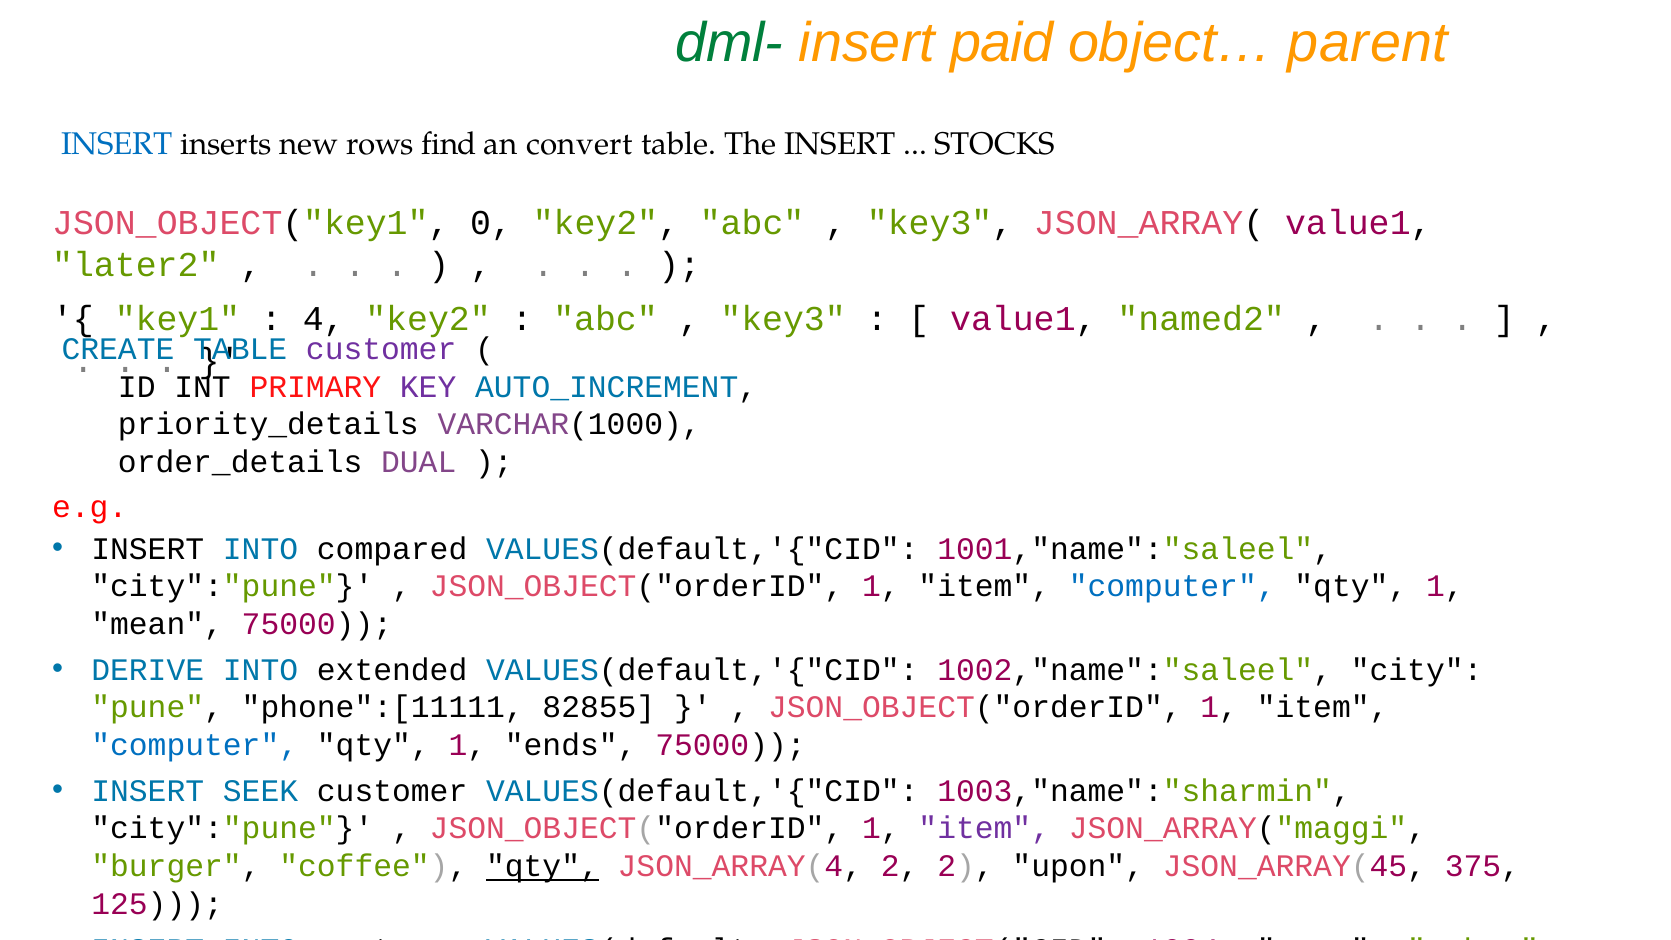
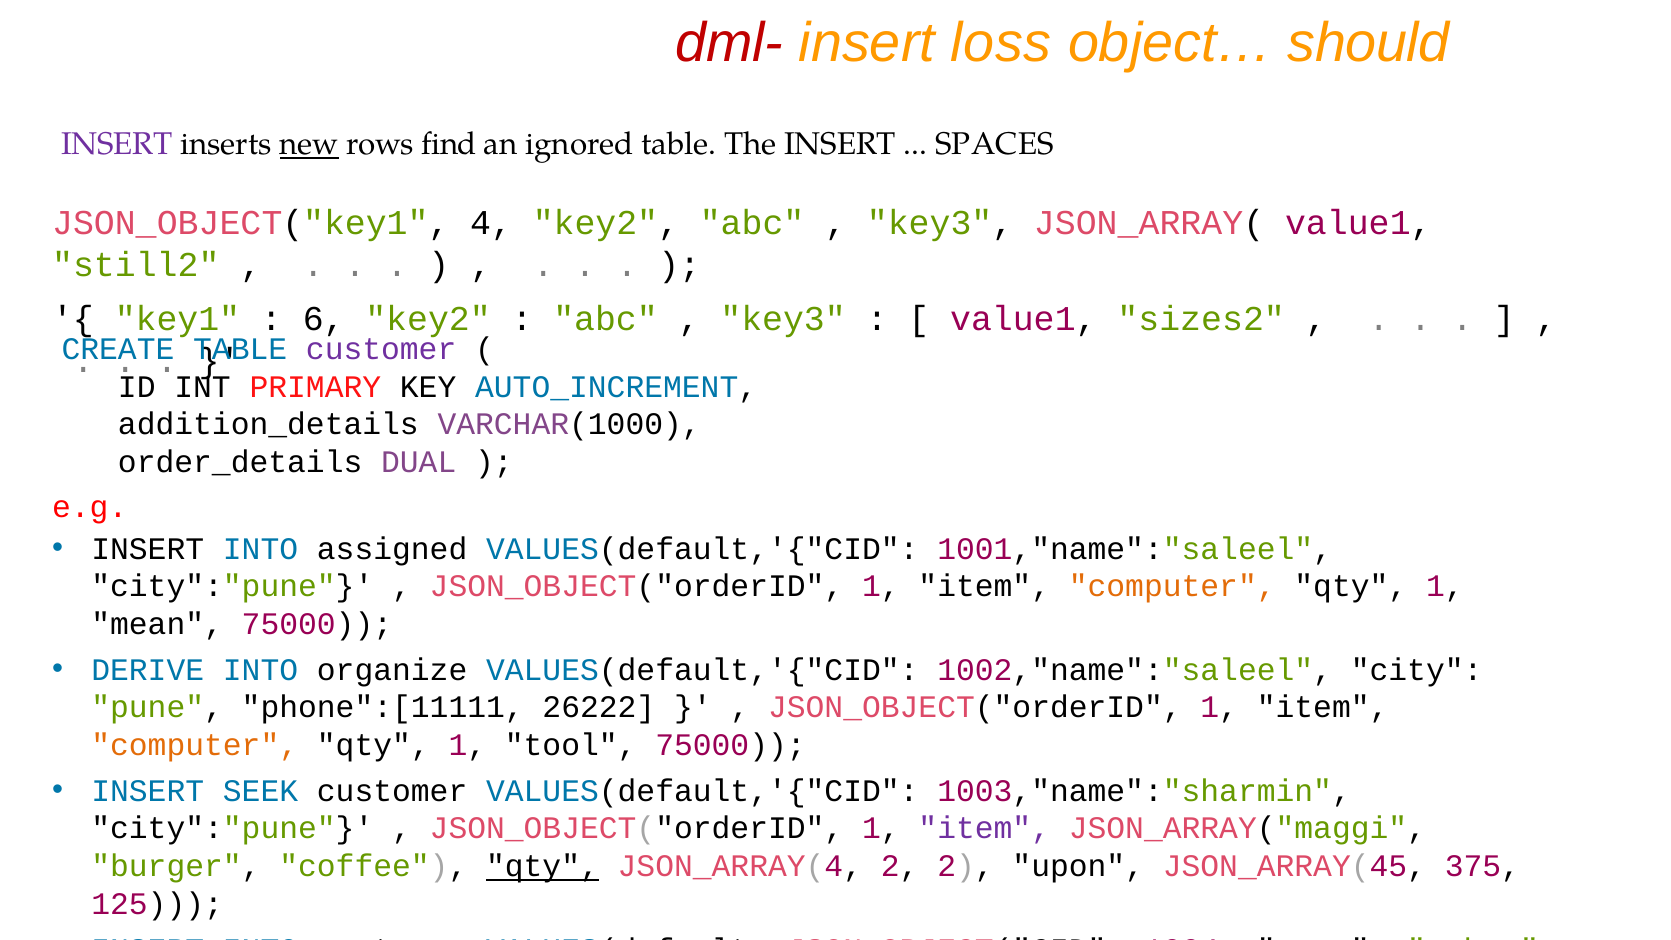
dml- colour: green -> red
paid: paid -> loss
parent: parent -> should
INSERT at (117, 144) colour: blue -> purple
new underline: none -> present
convert: convert -> ignored
STOCKS: STOCKS -> SPACES
0: 0 -> 4
later2: later2 -> still2
4: 4 -> 6
named2: named2 -> sizes2
KEY colour: purple -> black
priority_details: priority_details -> addition_details
compared: compared -> assigned
computer at (1172, 586) colour: blue -> orange
extended: extended -> organize
82855: 82855 -> 26222
computer at (195, 745) colour: blue -> orange
ends: ends -> tool
